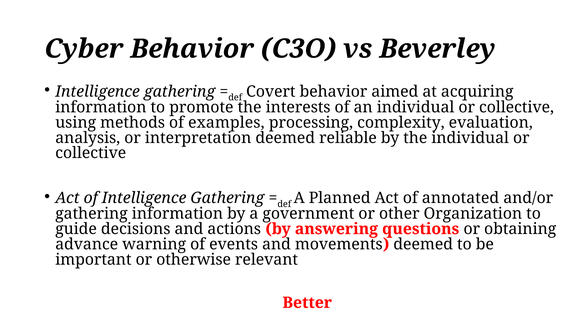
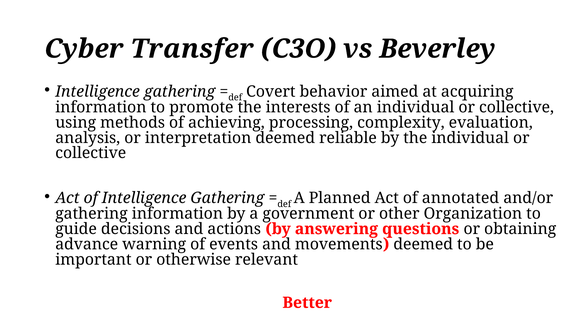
Cyber Behavior: Behavior -> Transfer
examples: examples -> achieving
